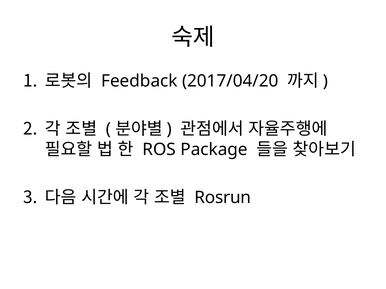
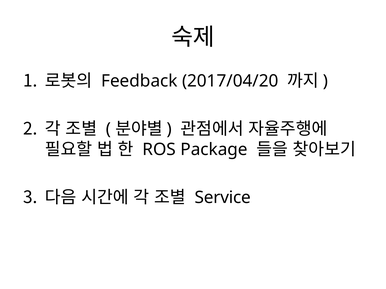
Rosrun: Rosrun -> Service
